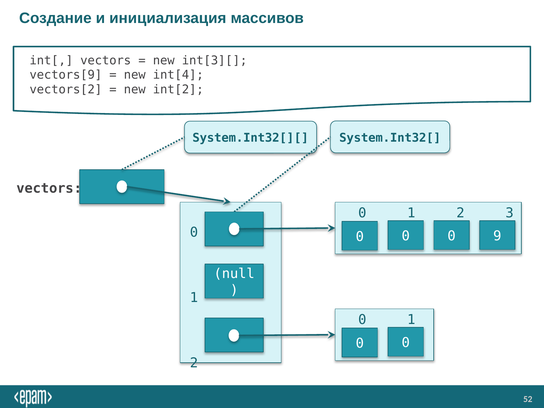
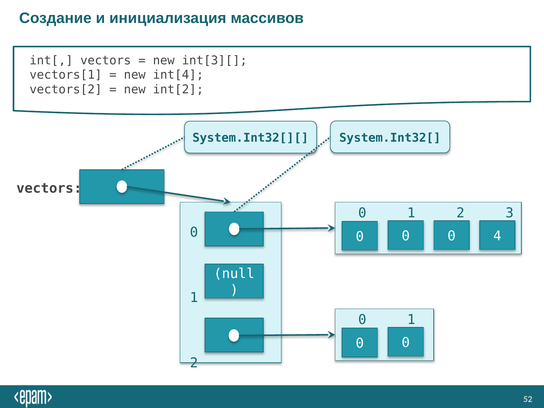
vectors[9: vectors[9 -> vectors[1
9: 9 -> 4
